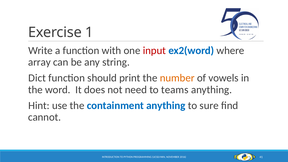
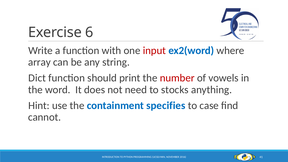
1: 1 -> 6
number colour: orange -> red
teams: teams -> stocks
containment anything: anything -> specifies
sure: sure -> case
